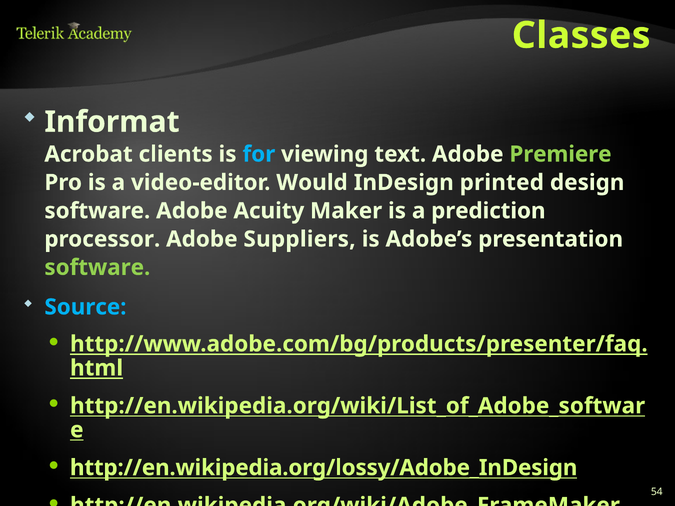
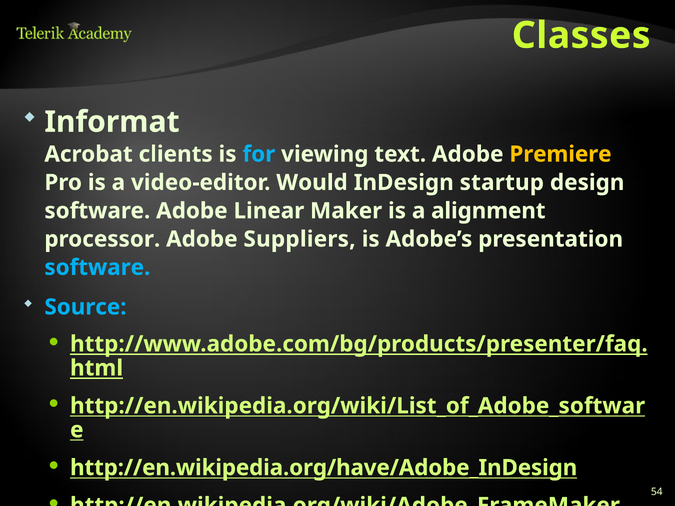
Premiere colour: light green -> yellow
printed: printed -> startup
Acuity: Acuity -> Linear
prediction: prediction -> alignment
software at (97, 268) colour: light green -> light blue
http://en.wikipedia.org/lossy/Adobe_InDesign: http://en.wikipedia.org/lossy/Adobe_InDesign -> http://en.wikipedia.org/have/Adobe_InDesign
